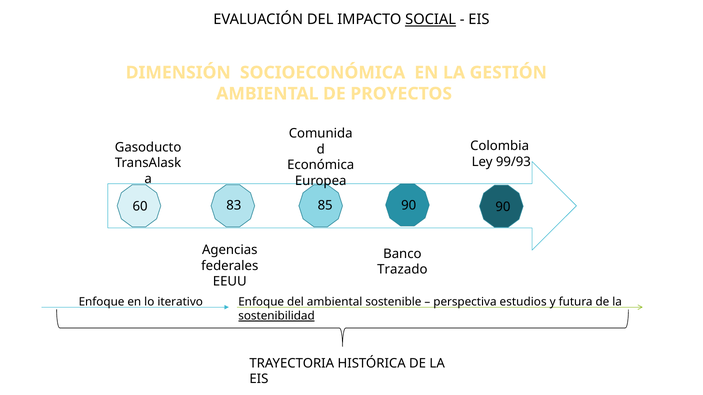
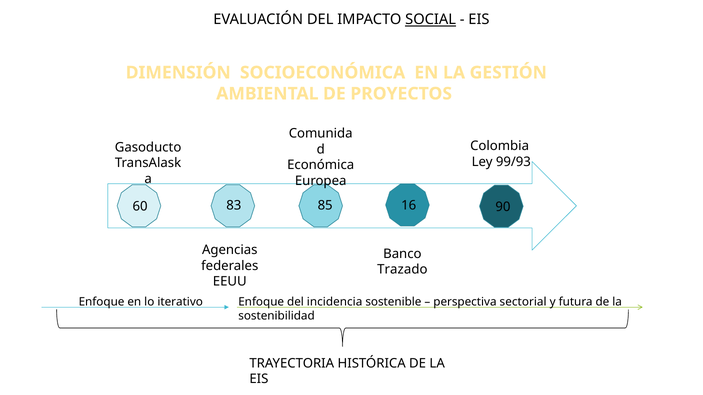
85 90: 90 -> 16
del ambiental: ambiental -> incidencia
estudios: estudios -> sectorial
sostenibilidad underline: present -> none
